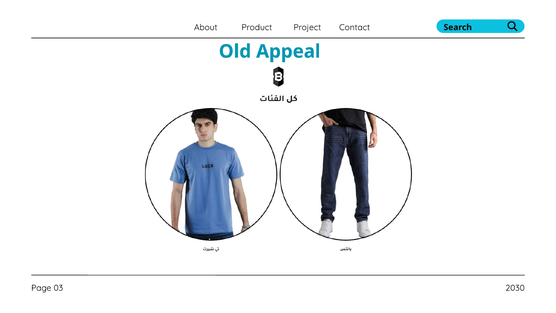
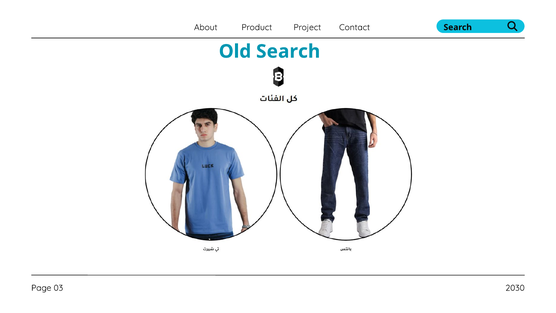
Old Appeal: Appeal -> Search
